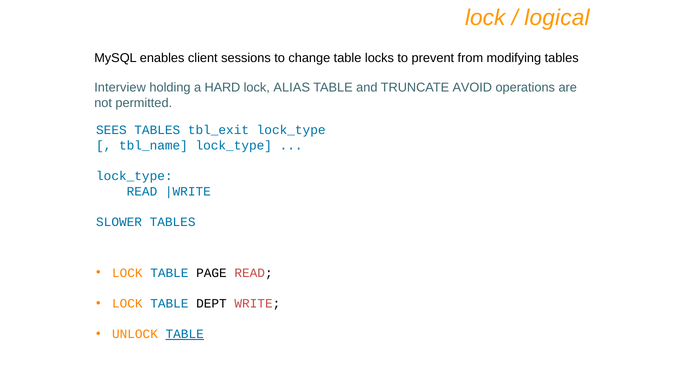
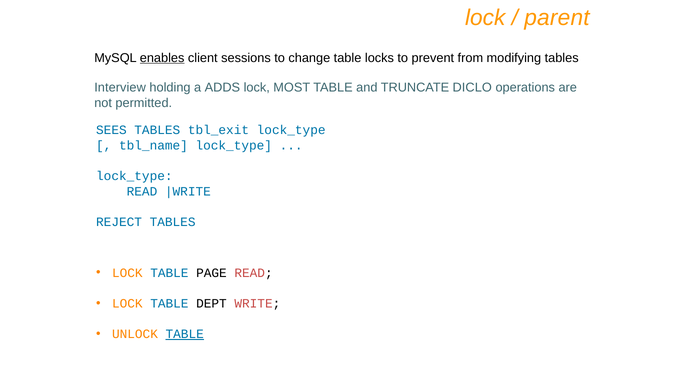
logical: logical -> parent
enables underline: none -> present
HARD: HARD -> ADDS
ALIAS: ALIAS -> MOST
AVOID: AVOID -> DICLO
SLOWER: SLOWER -> REJECT
